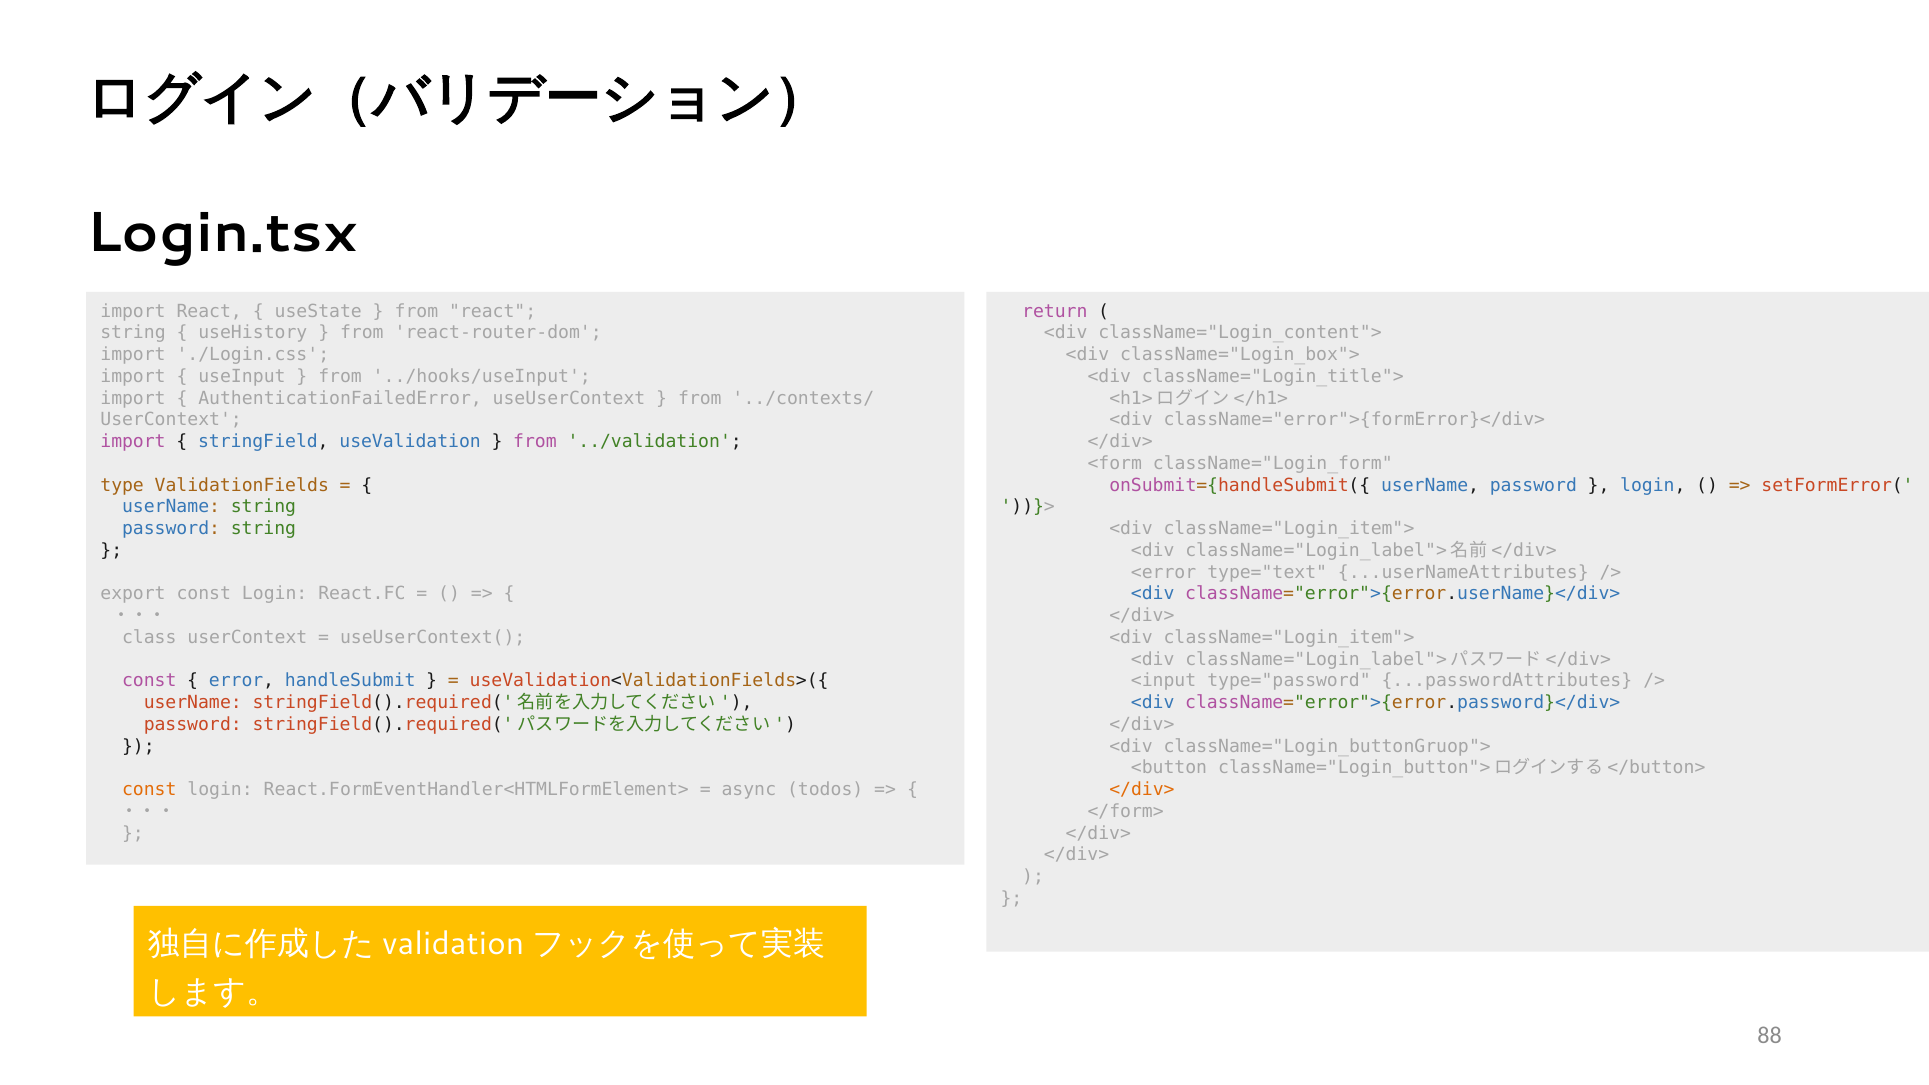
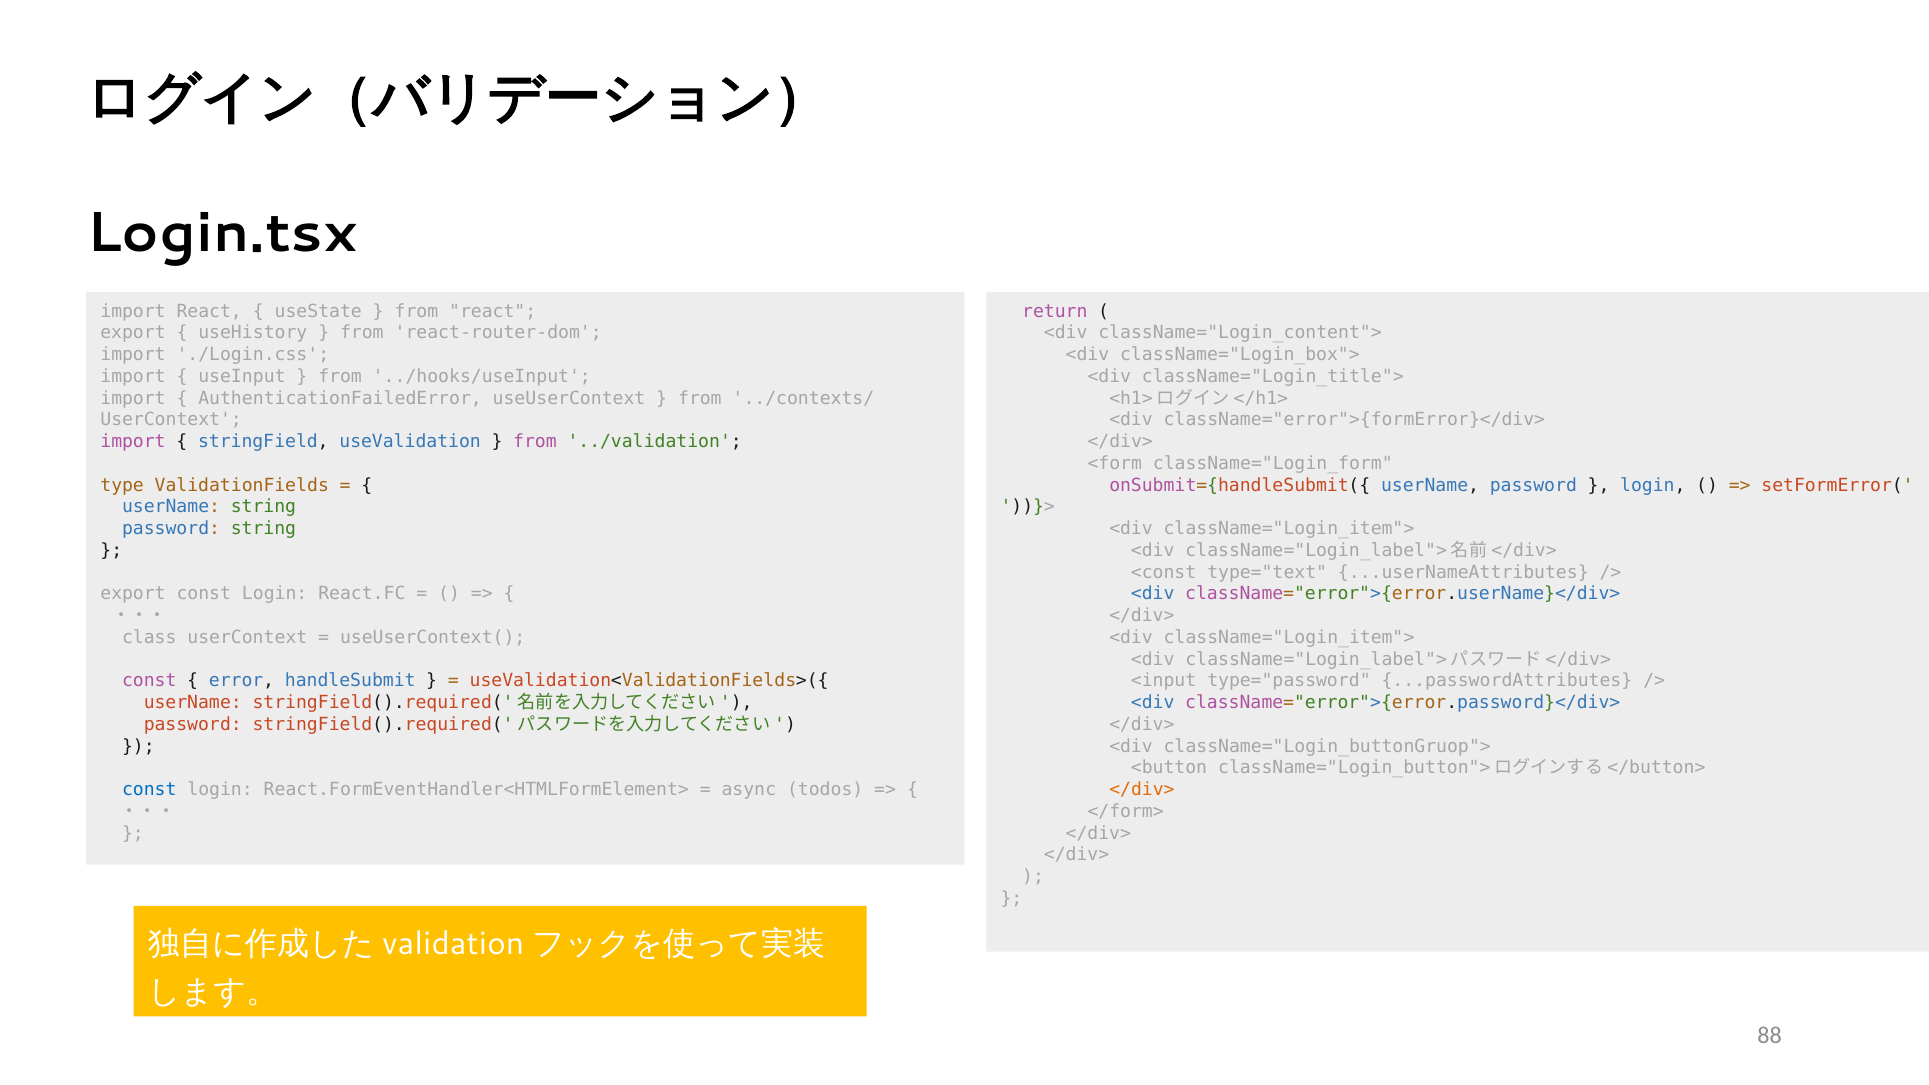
string at (133, 333): string -> export
<error: <error -> <const
const at (149, 790) colour: orange -> blue
